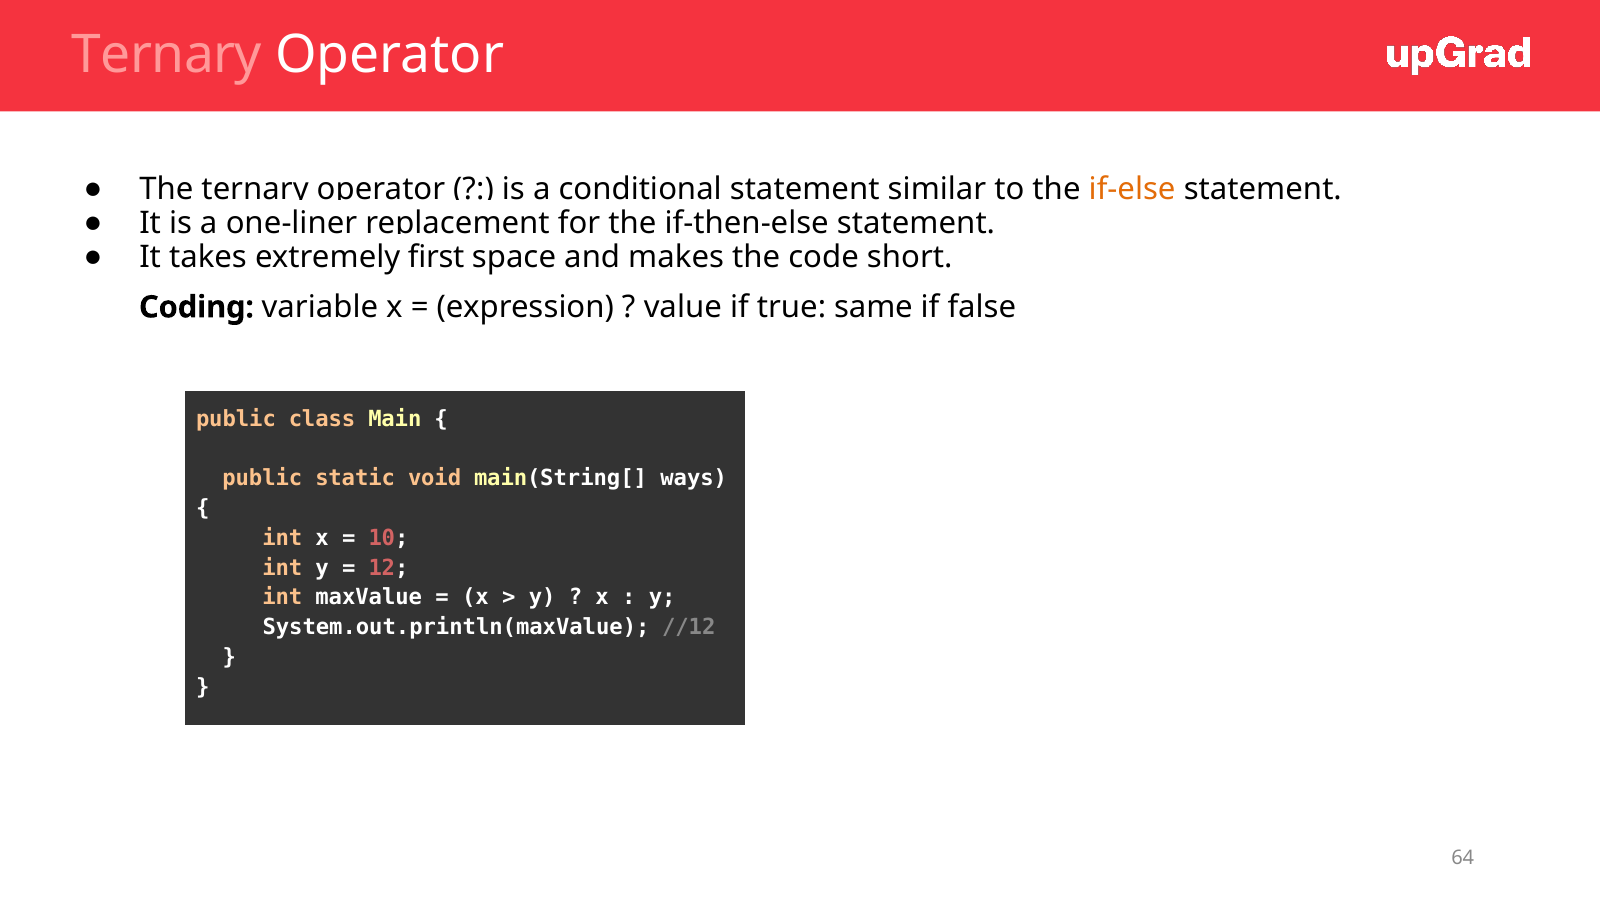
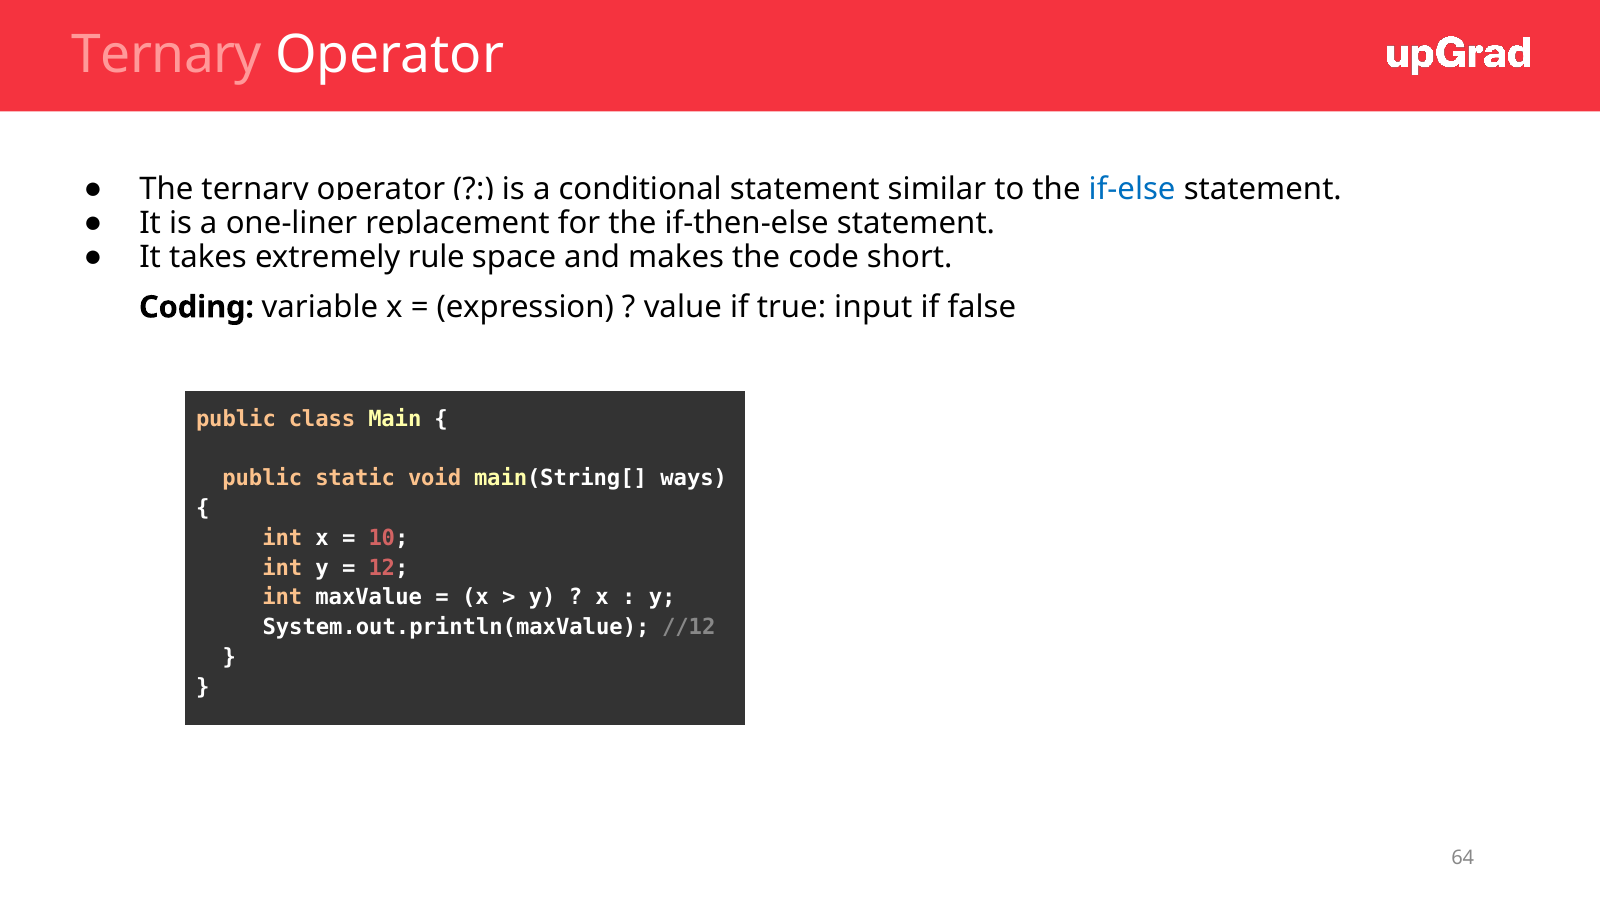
if-else colour: orange -> blue
first: first -> rule
same: same -> input
